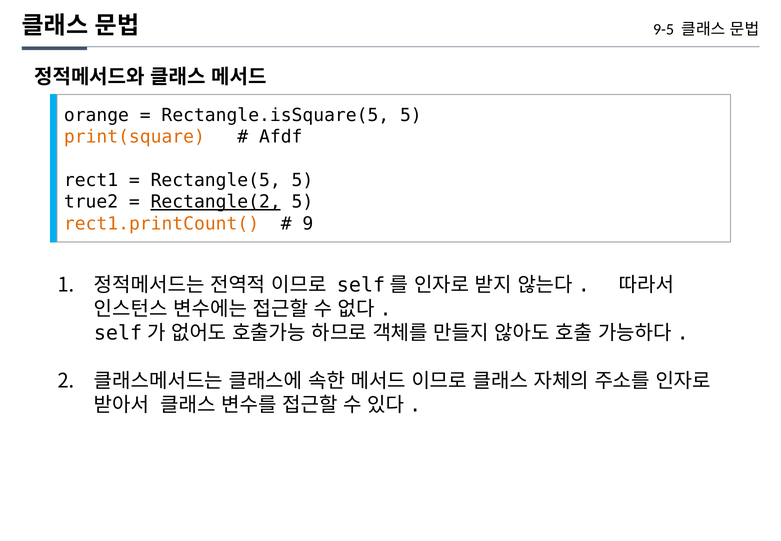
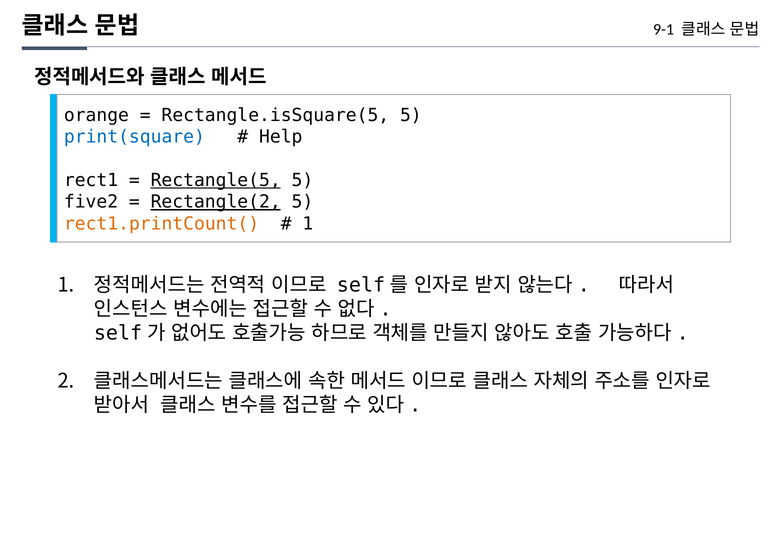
9-5: 9-5 -> 9-1
print(square colour: orange -> blue
Afdf: Afdf -> Help
Rectangle(5 underline: none -> present
true2: true2 -> five2
9 at (308, 223): 9 -> 1
